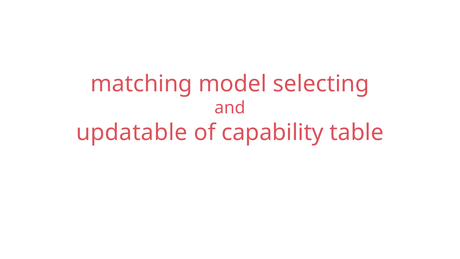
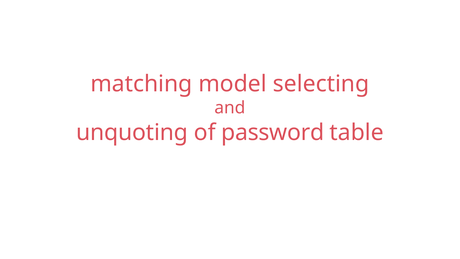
updatable: updatable -> unquoting
capability: capability -> password
